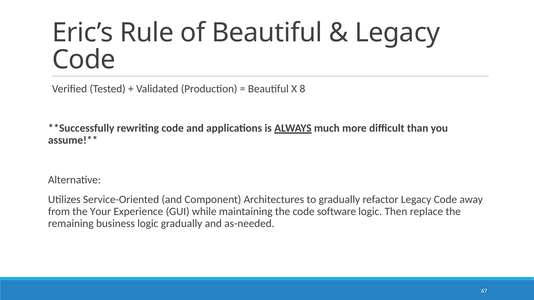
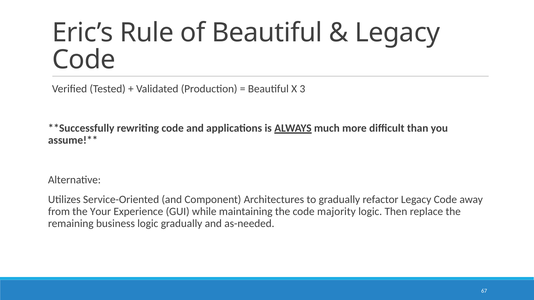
8: 8 -> 3
software: software -> majority
